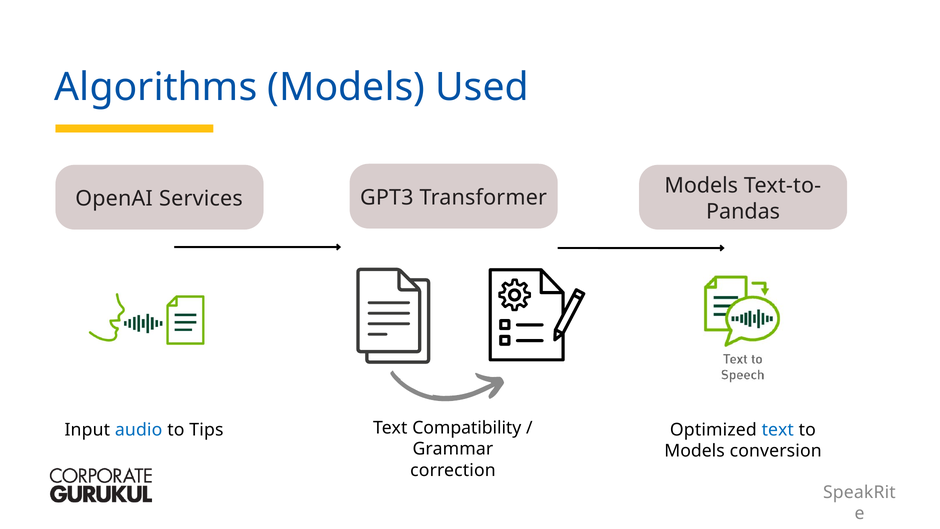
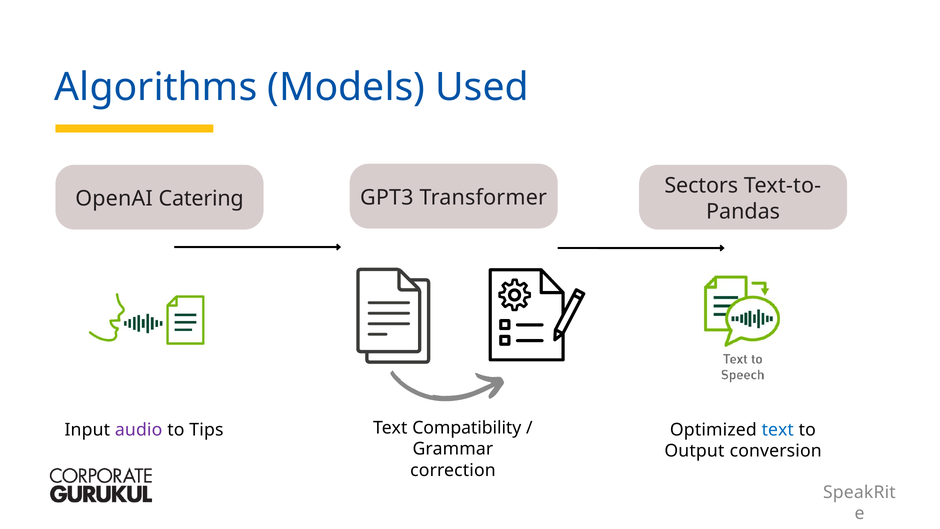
Models at (701, 186): Models -> Sectors
Services: Services -> Catering
audio colour: blue -> purple
Models at (694, 451): Models -> Output
